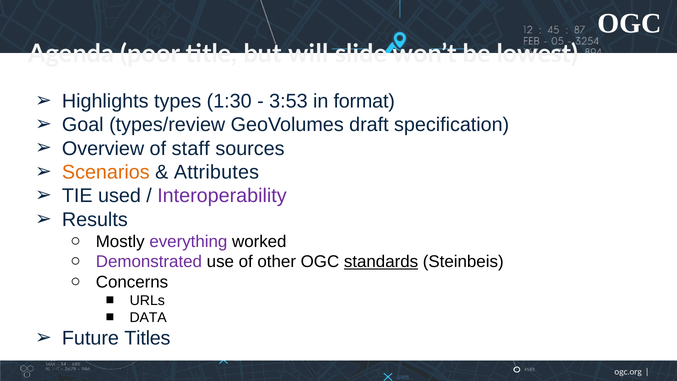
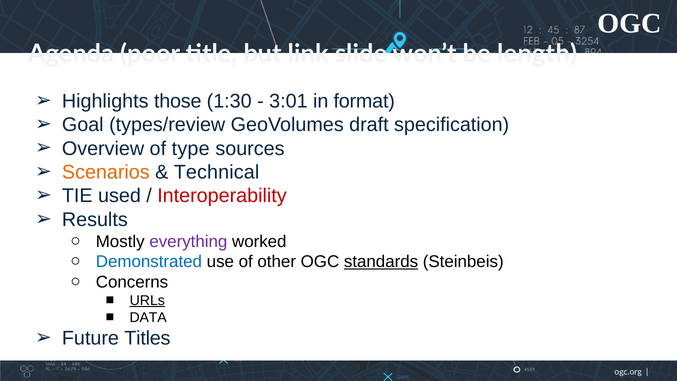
will: will -> link
lowest: lowest -> length
types: types -> those
3:53: 3:53 -> 3:01
staff: staff -> type
Attributes: Attributes -> Technical
Interoperability colour: purple -> red
Demonstrated colour: purple -> blue
URLs underline: none -> present
